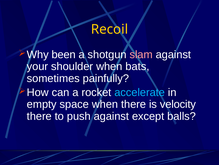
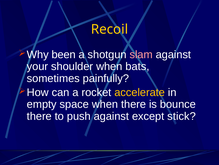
accelerate colour: light blue -> yellow
velocity: velocity -> bounce
balls: balls -> stick
